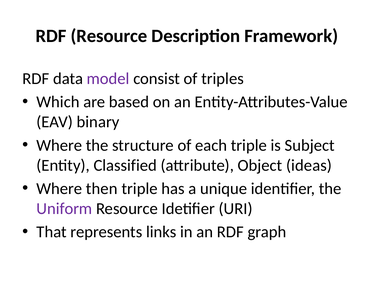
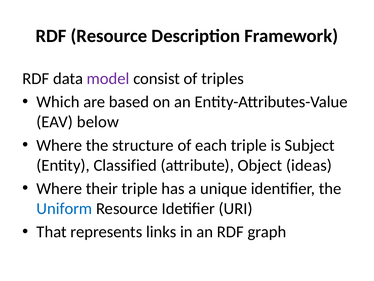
binary: binary -> below
then: then -> their
Uniform colour: purple -> blue
